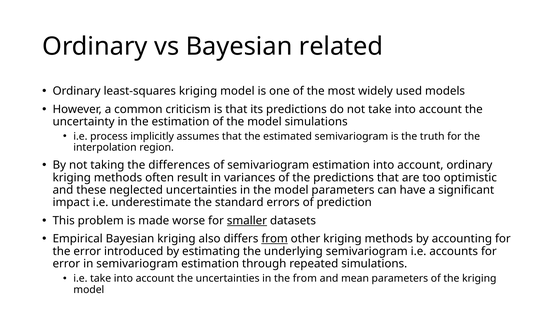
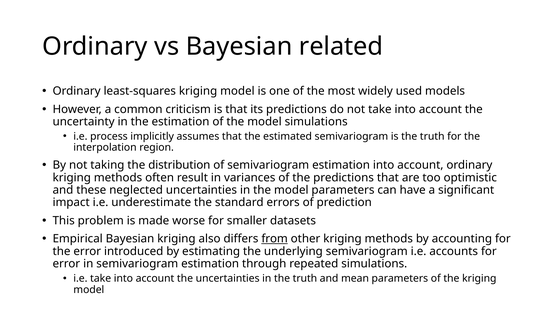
differences: differences -> distribution
smaller underline: present -> none
in the from: from -> truth
